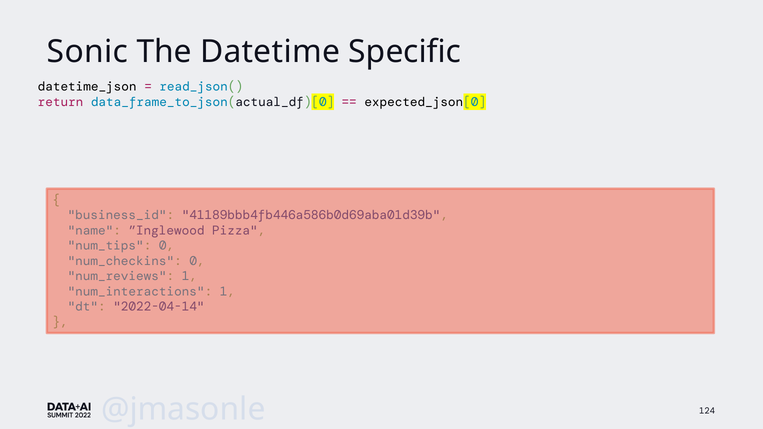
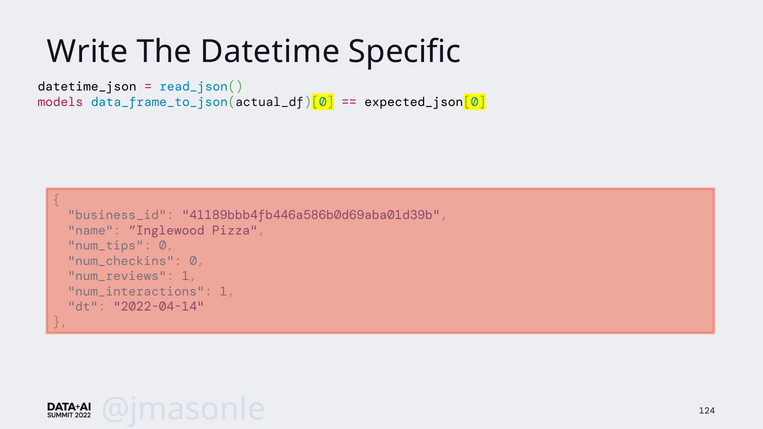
Sonic: Sonic -> Write
return: return -> models
